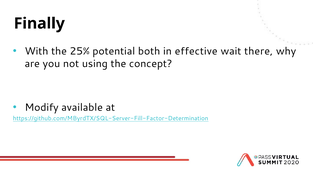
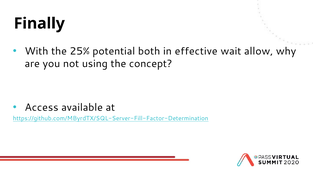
there: there -> allow
Modify: Modify -> Access
